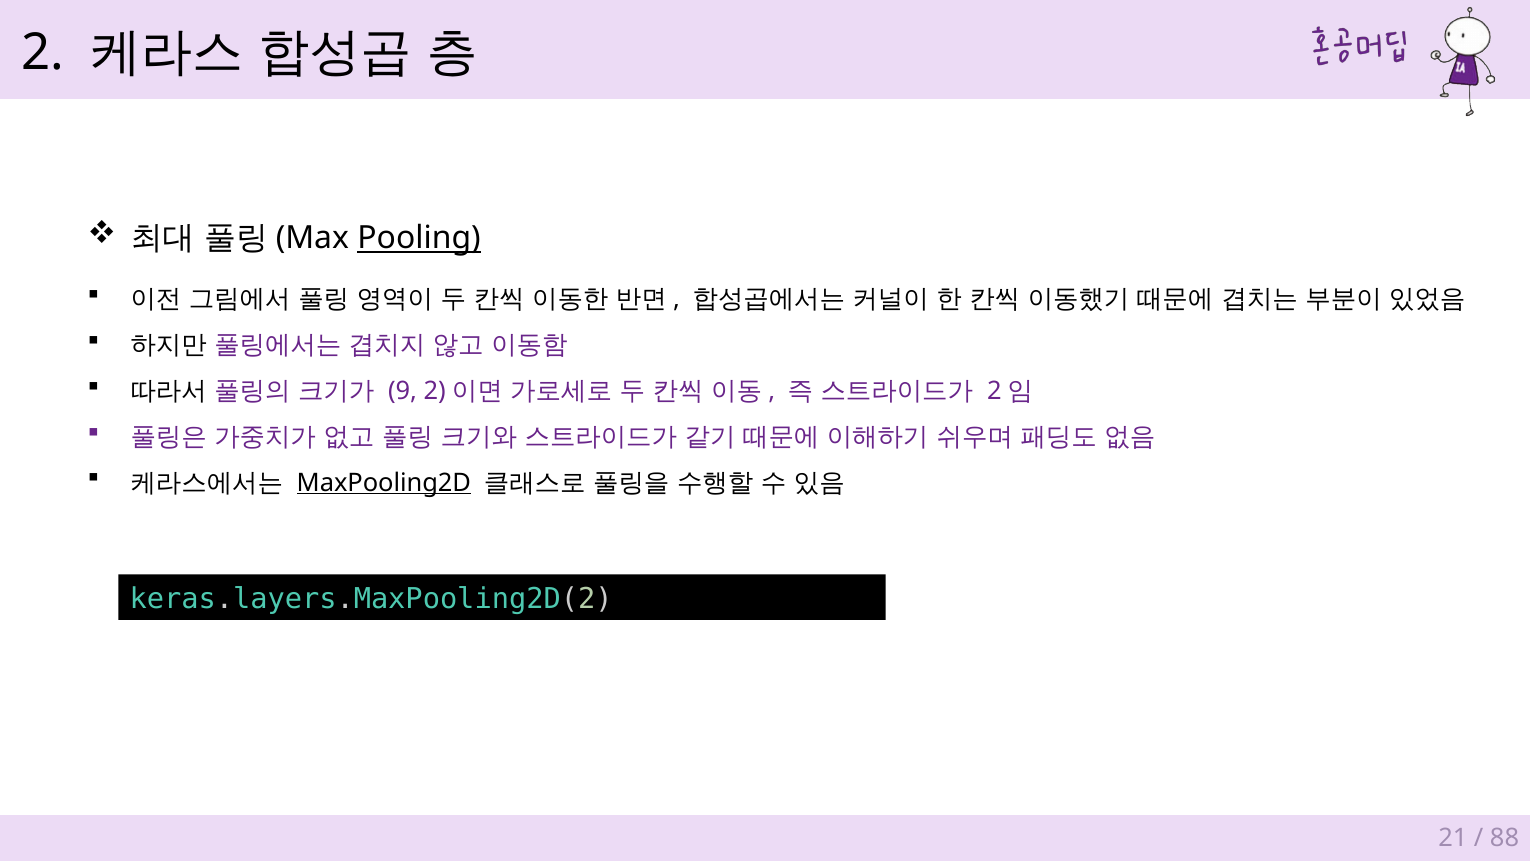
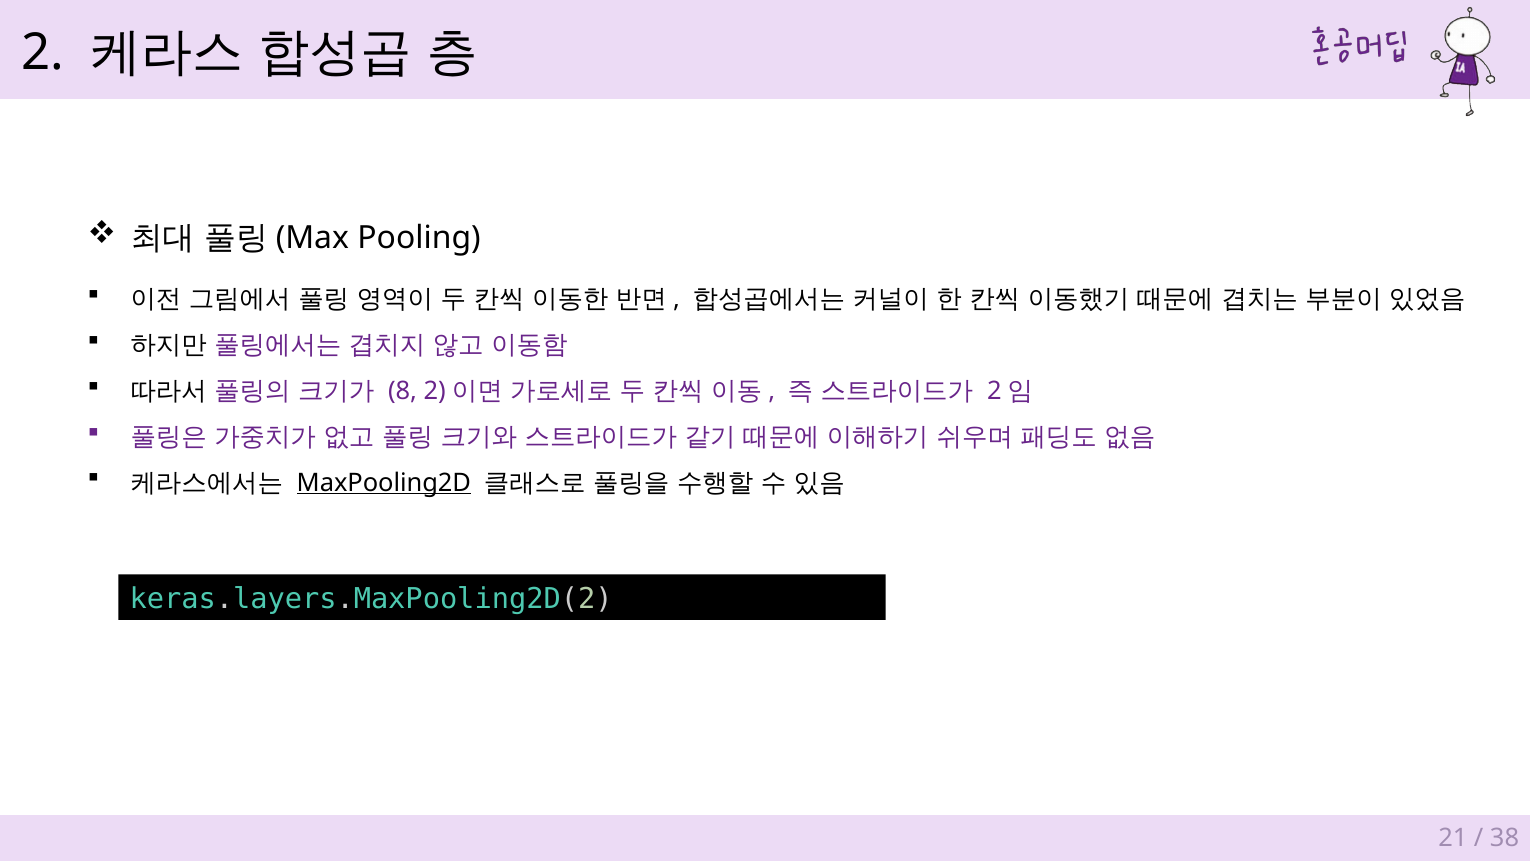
Pooling underline: present -> none
9: 9 -> 8
88: 88 -> 38
